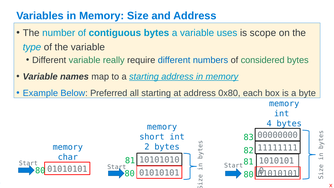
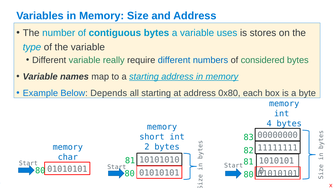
scope: scope -> stores
Preferred: Preferred -> Depends
